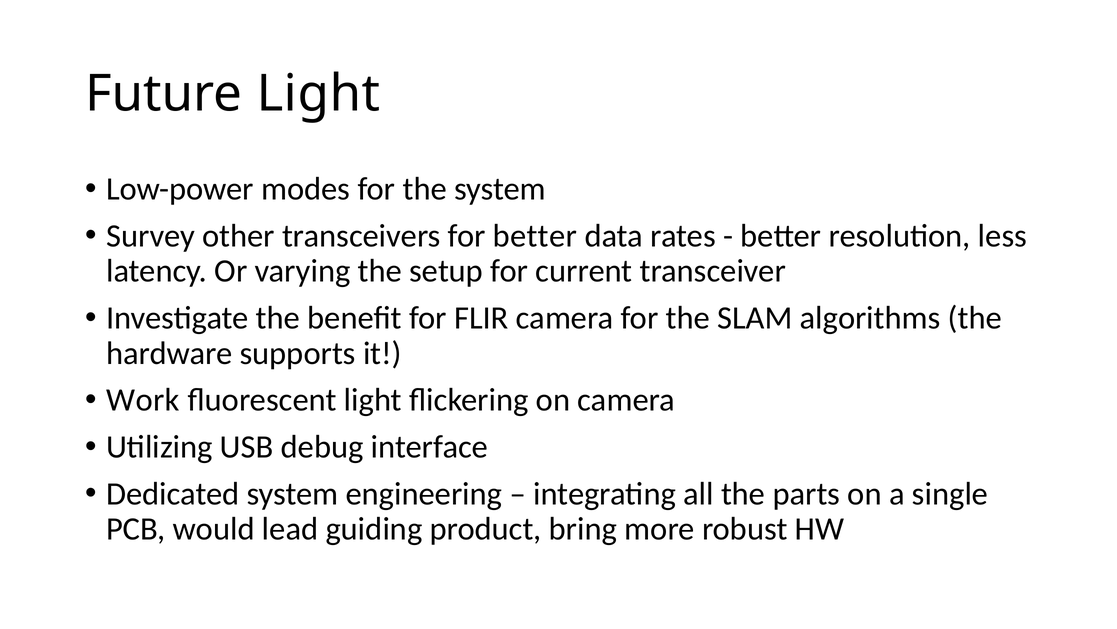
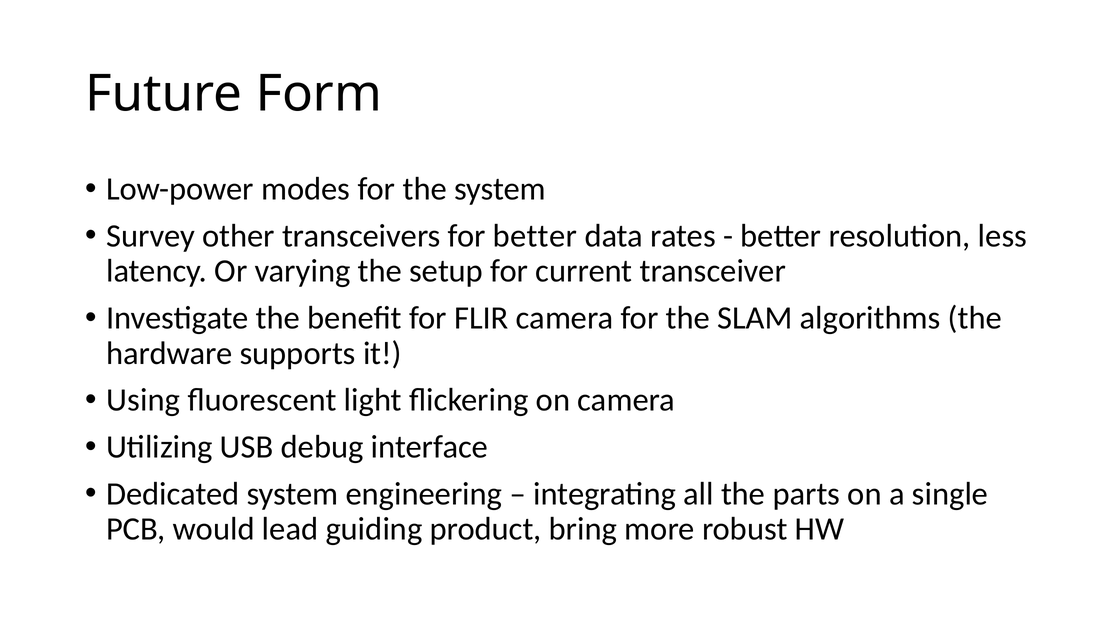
Future Light: Light -> Form
Work: Work -> Using
